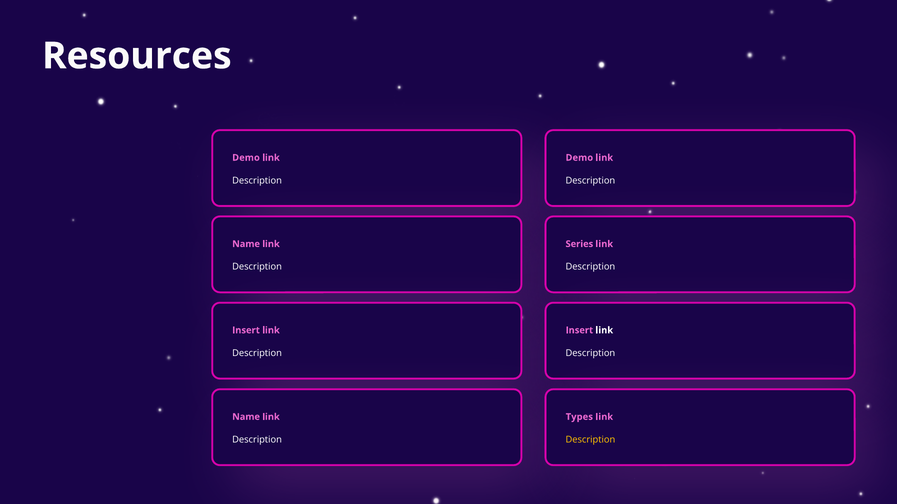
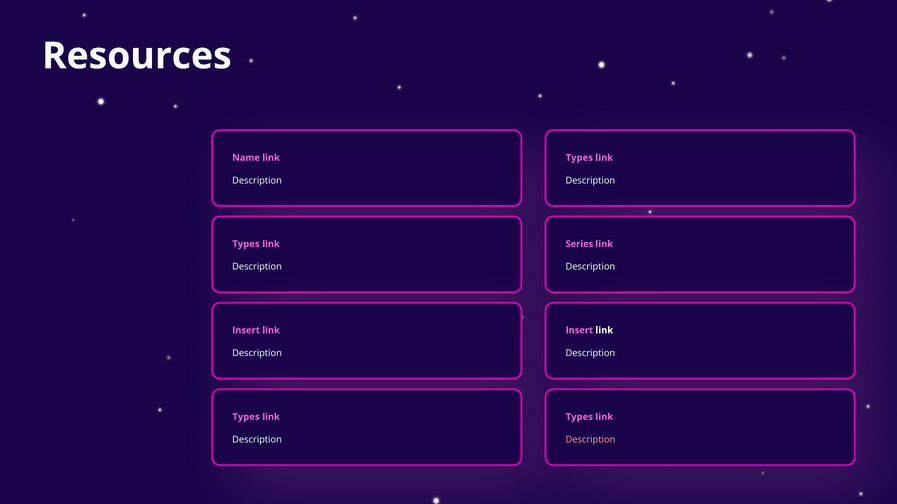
Demo at (246, 158): Demo -> Name
Demo at (579, 158): Demo -> Types
Name at (246, 244): Name -> Types
Name at (246, 417): Name -> Types
Description at (590, 440) colour: yellow -> pink
